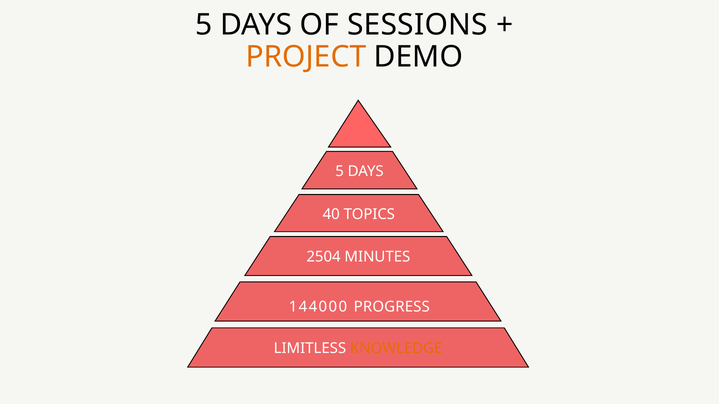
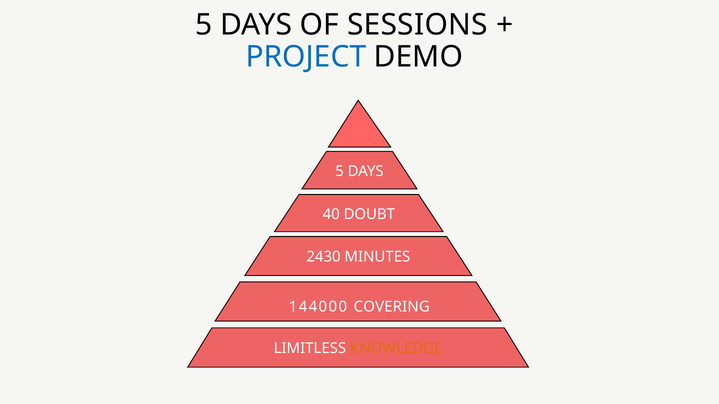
PROJECT colour: orange -> blue
TOPICS: TOPICS -> DOUBT
2504: 2504 -> 2430
PROGRESS: PROGRESS -> COVERING
